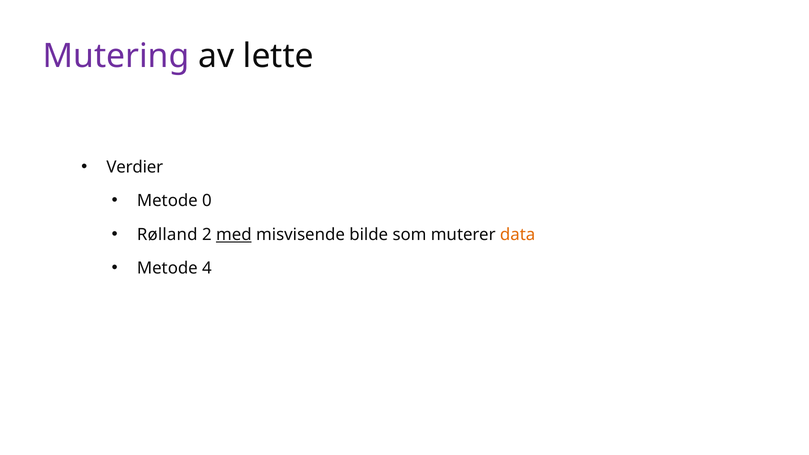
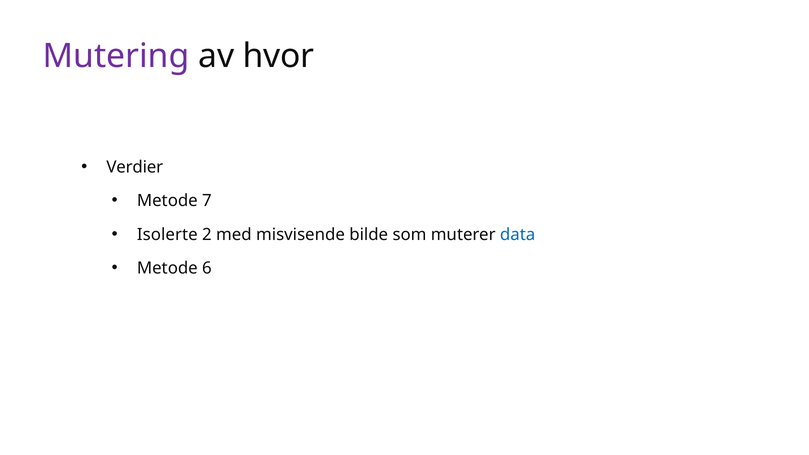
lette: lette -> hvor
0: 0 -> 7
Rølland: Rølland -> Isolerte
med underline: present -> none
data colour: orange -> blue
4: 4 -> 6
